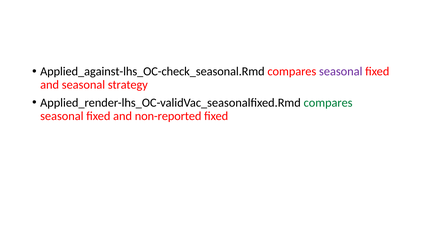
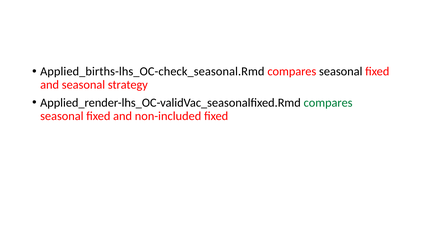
Applied_against-lhs_OC-check_seasonal.Rmd: Applied_against-lhs_OC-check_seasonal.Rmd -> Applied_births-lhs_OC-check_seasonal.Rmd
seasonal at (341, 72) colour: purple -> black
non-reported: non-reported -> non-included
